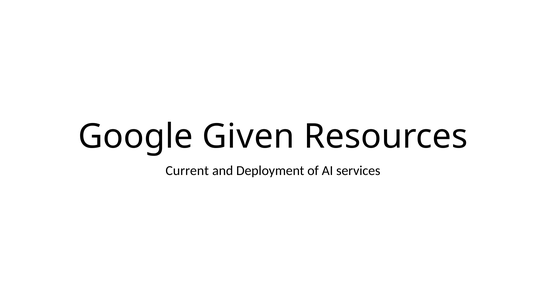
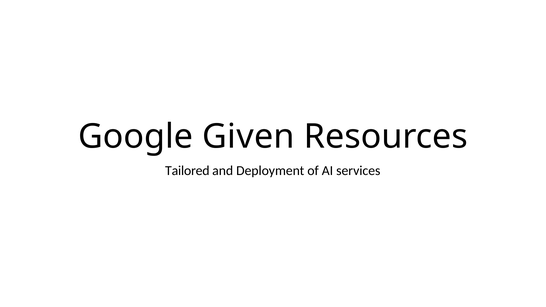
Current: Current -> Tailored
